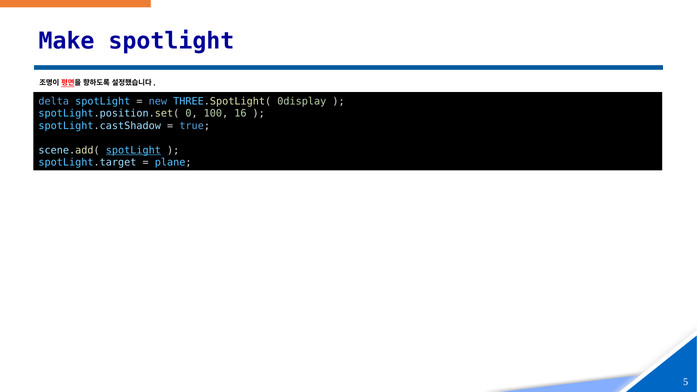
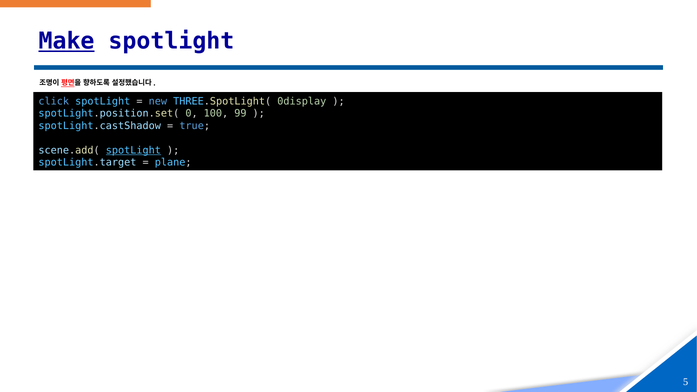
Make underline: none -> present
delta: delta -> click
16: 16 -> 99
